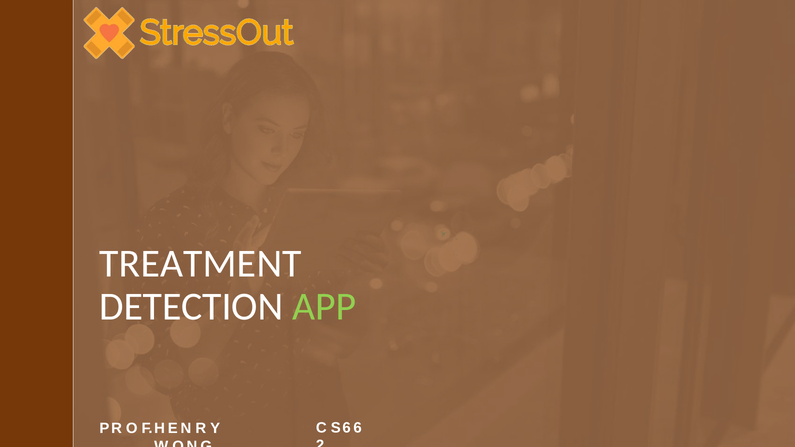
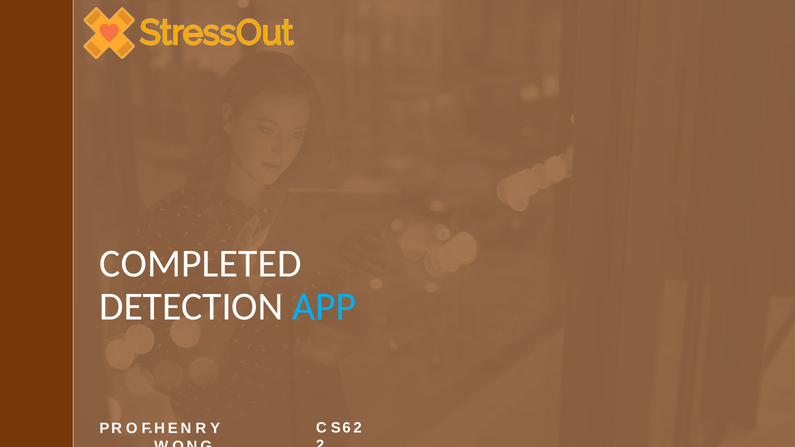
TREATMENT: TREATMENT -> COMPLETED
APP colour: light green -> light blue
6 at (358, 428): 6 -> 2
